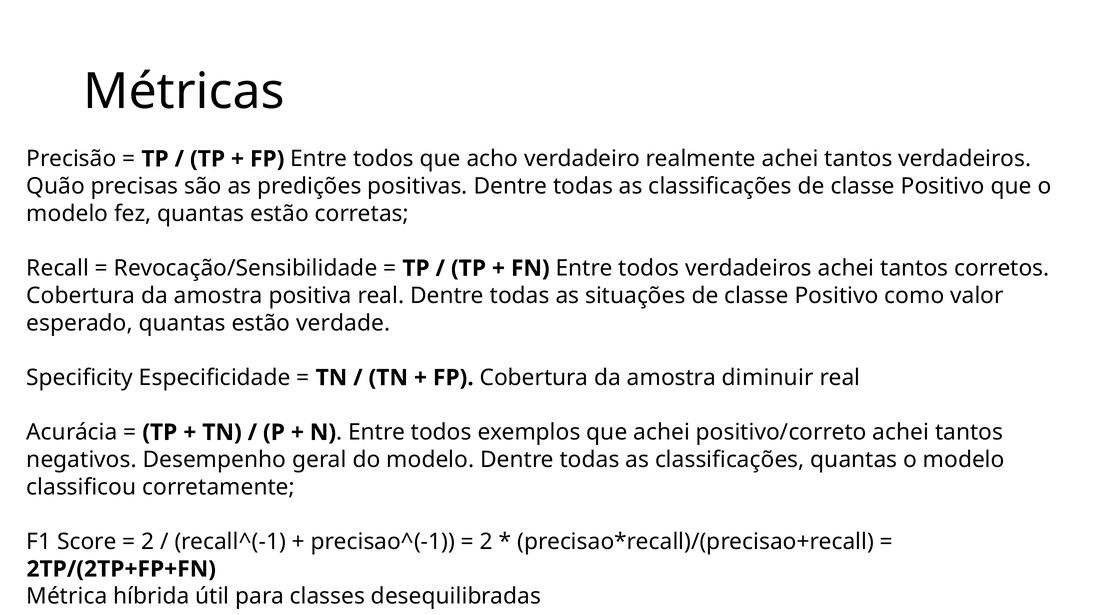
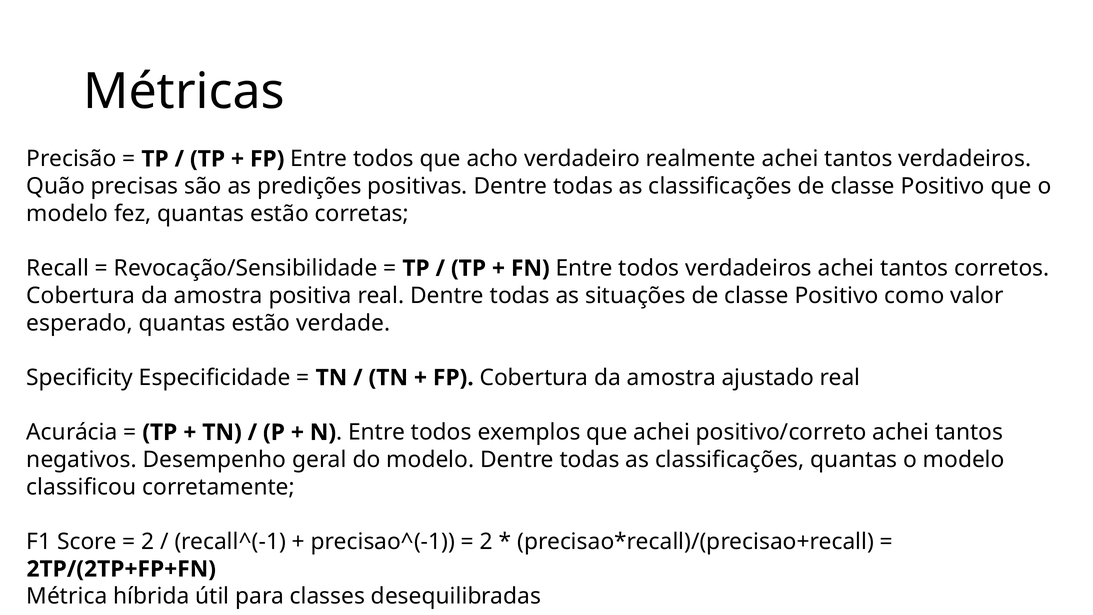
diminuir: diminuir -> ajustado
